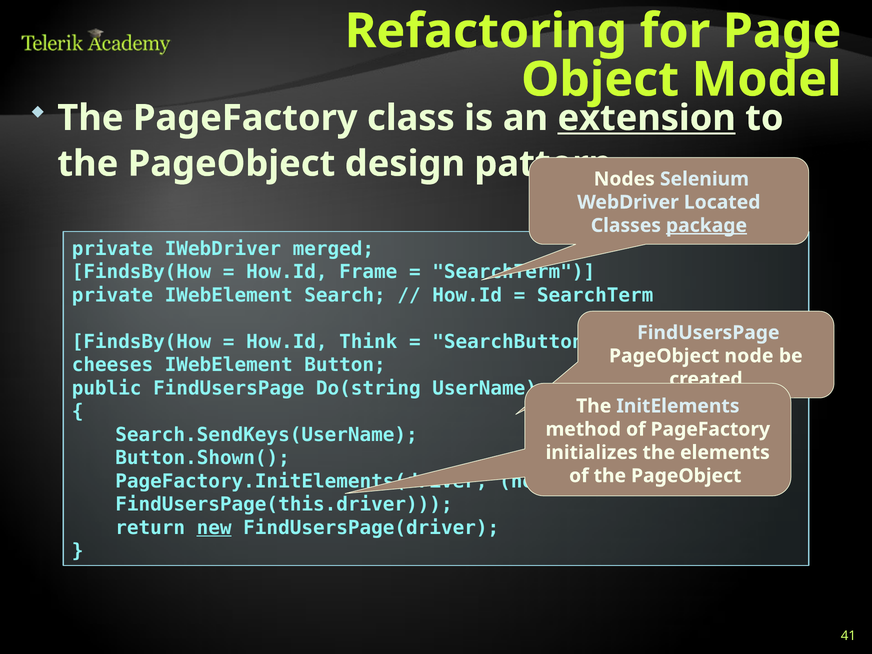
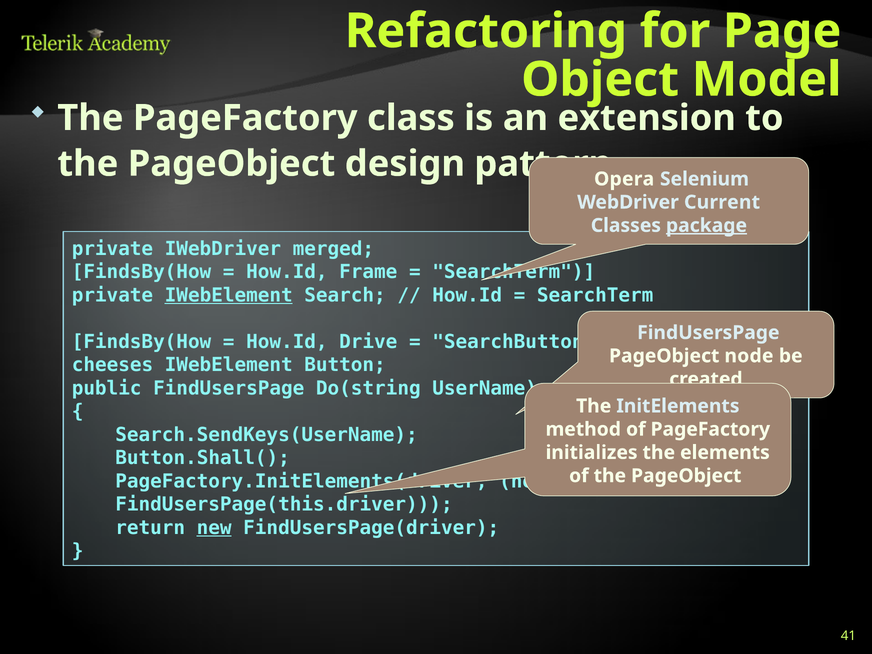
extension underline: present -> none
Nodes: Nodes -> Opera
Located: Located -> Current
IWebElement at (229, 295) underline: none -> present
Think: Think -> Drive
Button.Shown(: Button.Shown( -> Button.Shall(
